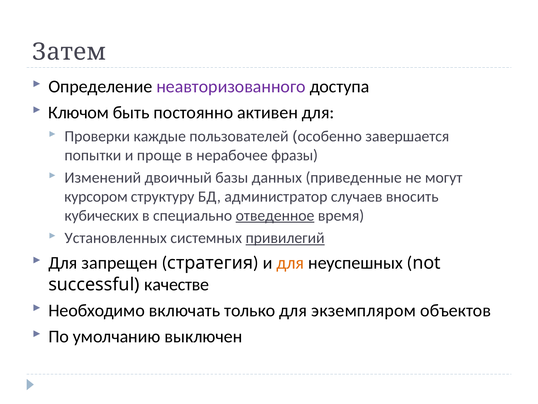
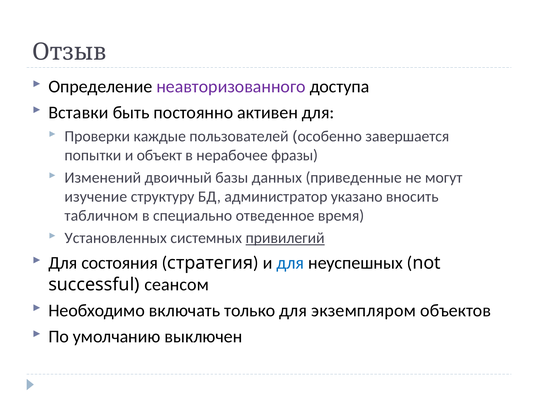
Затем: Затем -> Отзыв
Ключом: Ключом -> Вставки
проще: проще -> объект
курсором: курсором -> изучение
случаев: случаев -> указано
кубических: кубических -> табличном
отведенное underline: present -> none
запрещен: запрещен -> состояния
для at (290, 263) colour: orange -> blue
качестве: качестве -> сеансом
